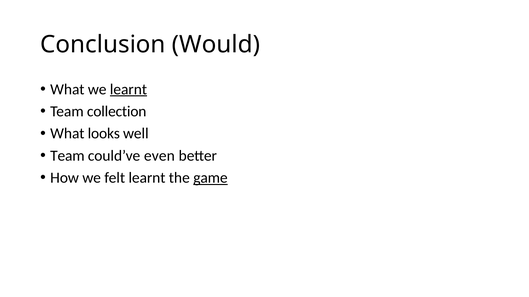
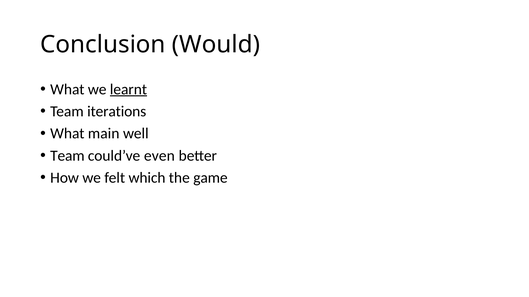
collection: collection -> iterations
looks: looks -> main
felt learnt: learnt -> which
game underline: present -> none
